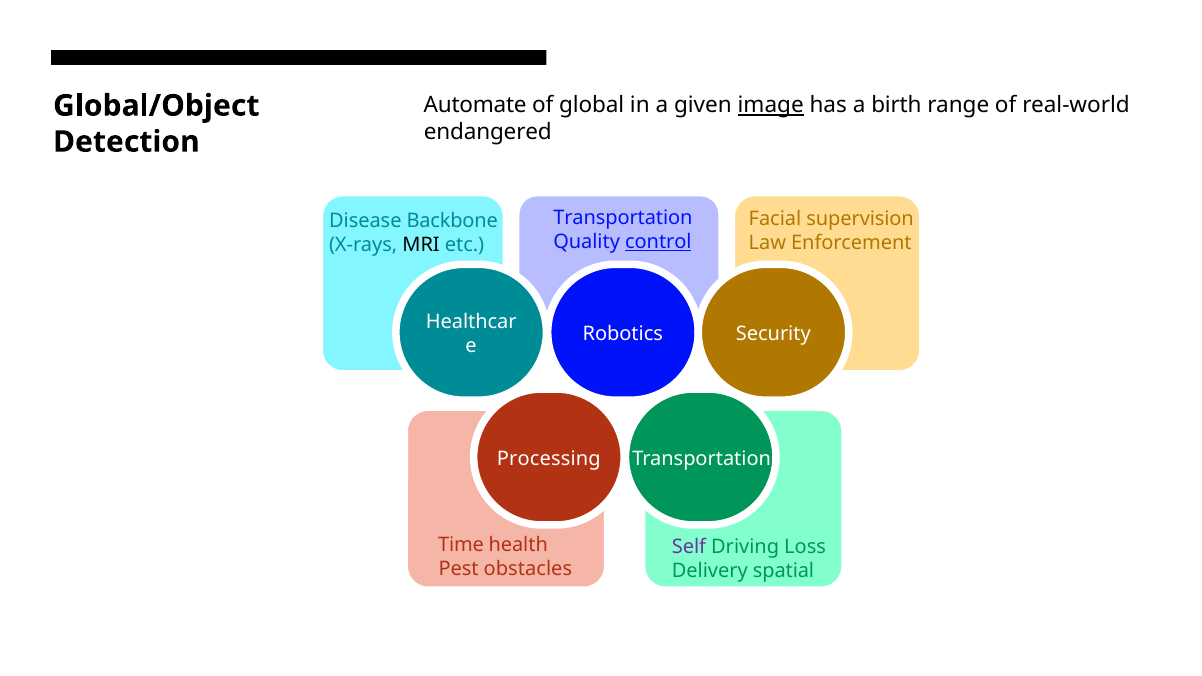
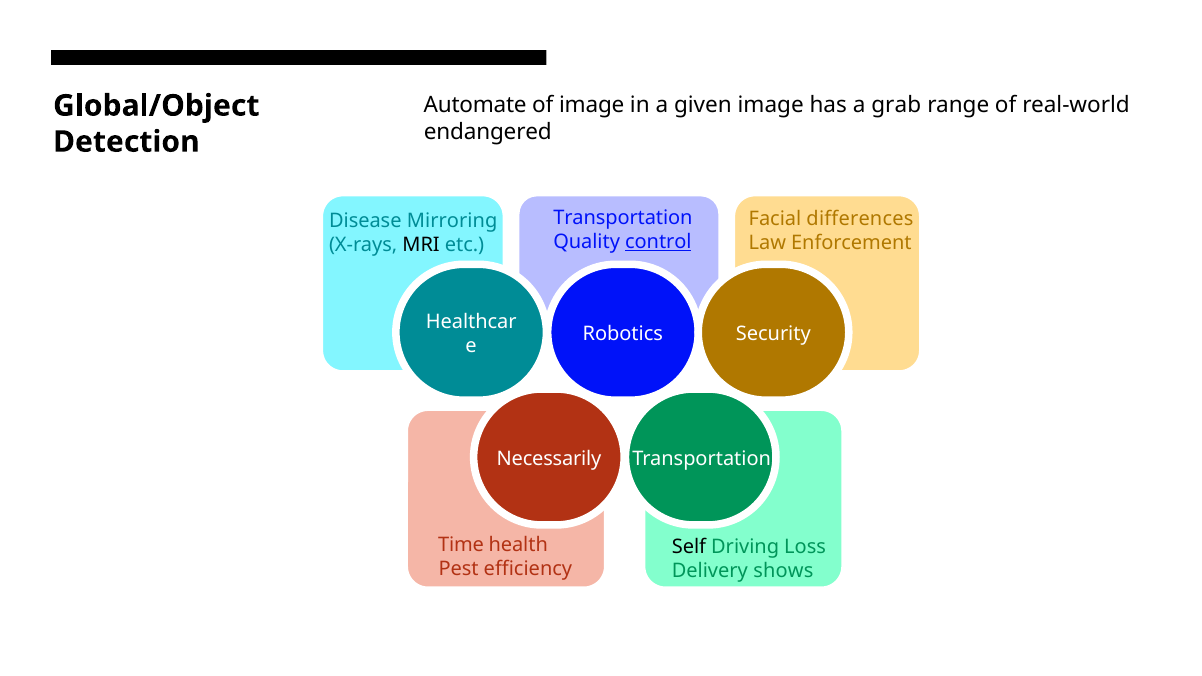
of global: global -> image
image at (771, 105) underline: present -> none
birth: birth -> grab
supervision: supervision -> differences
Backbone: Backbone -> Mirroring
Processing: Processing -> Necessarily
Self colour: purple -> black
obstacles: obstacles -> efficiency
spatial: spatial -> shows
